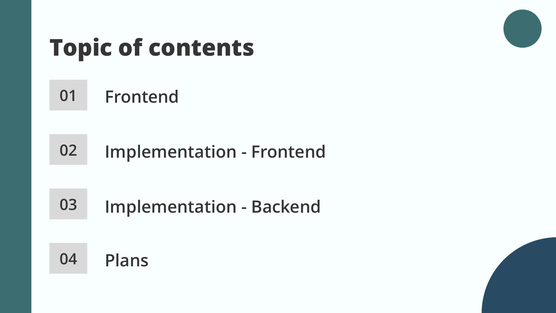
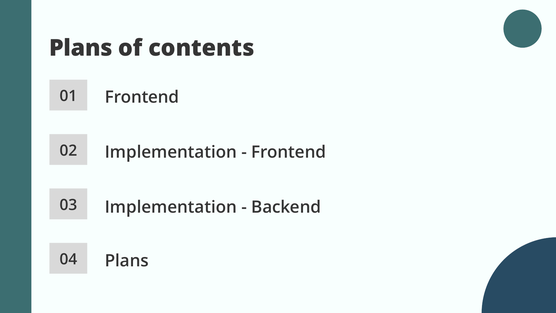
Topic at (81, 48): Topic -> Plans
